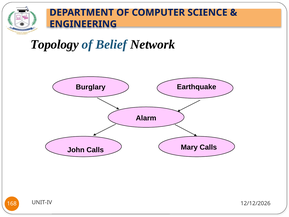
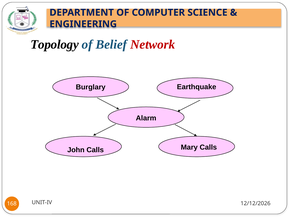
Network colour: black -> red
